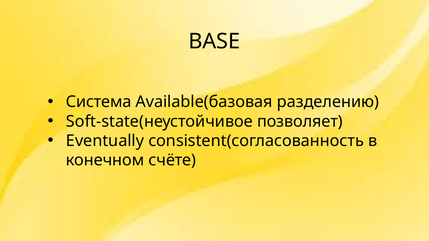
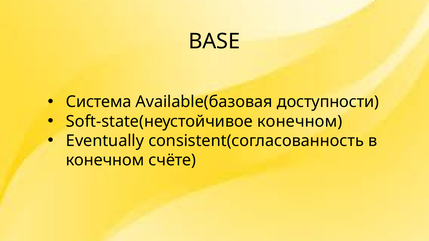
разделению: разделению -> доступности
Soft-state(неустойчивое позволяет: позволяет -> конечном
